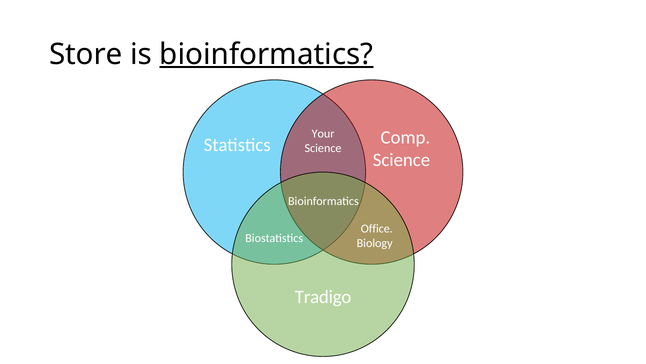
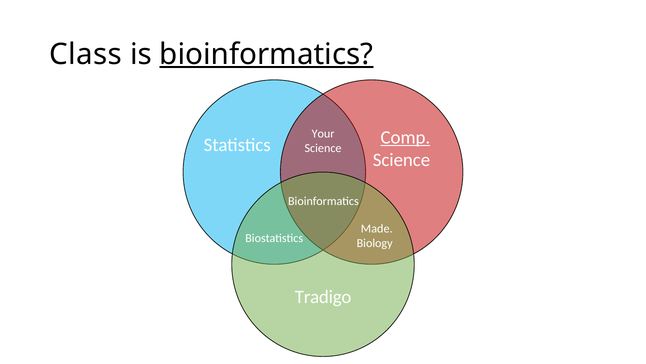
Store: Store -> Class
Comp underline: none -> present
Office: Office -> Made
